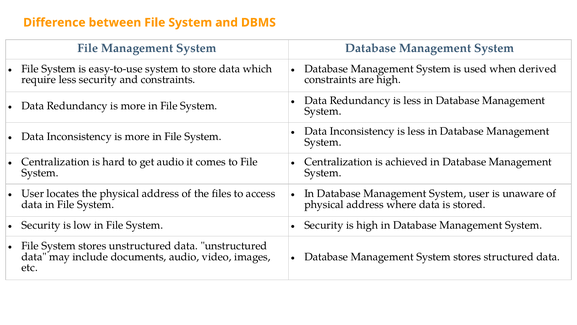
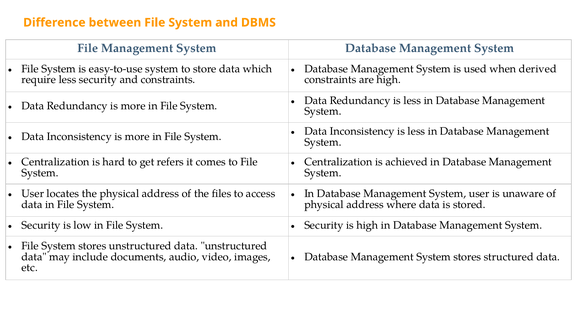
get audio: audio -> refers
